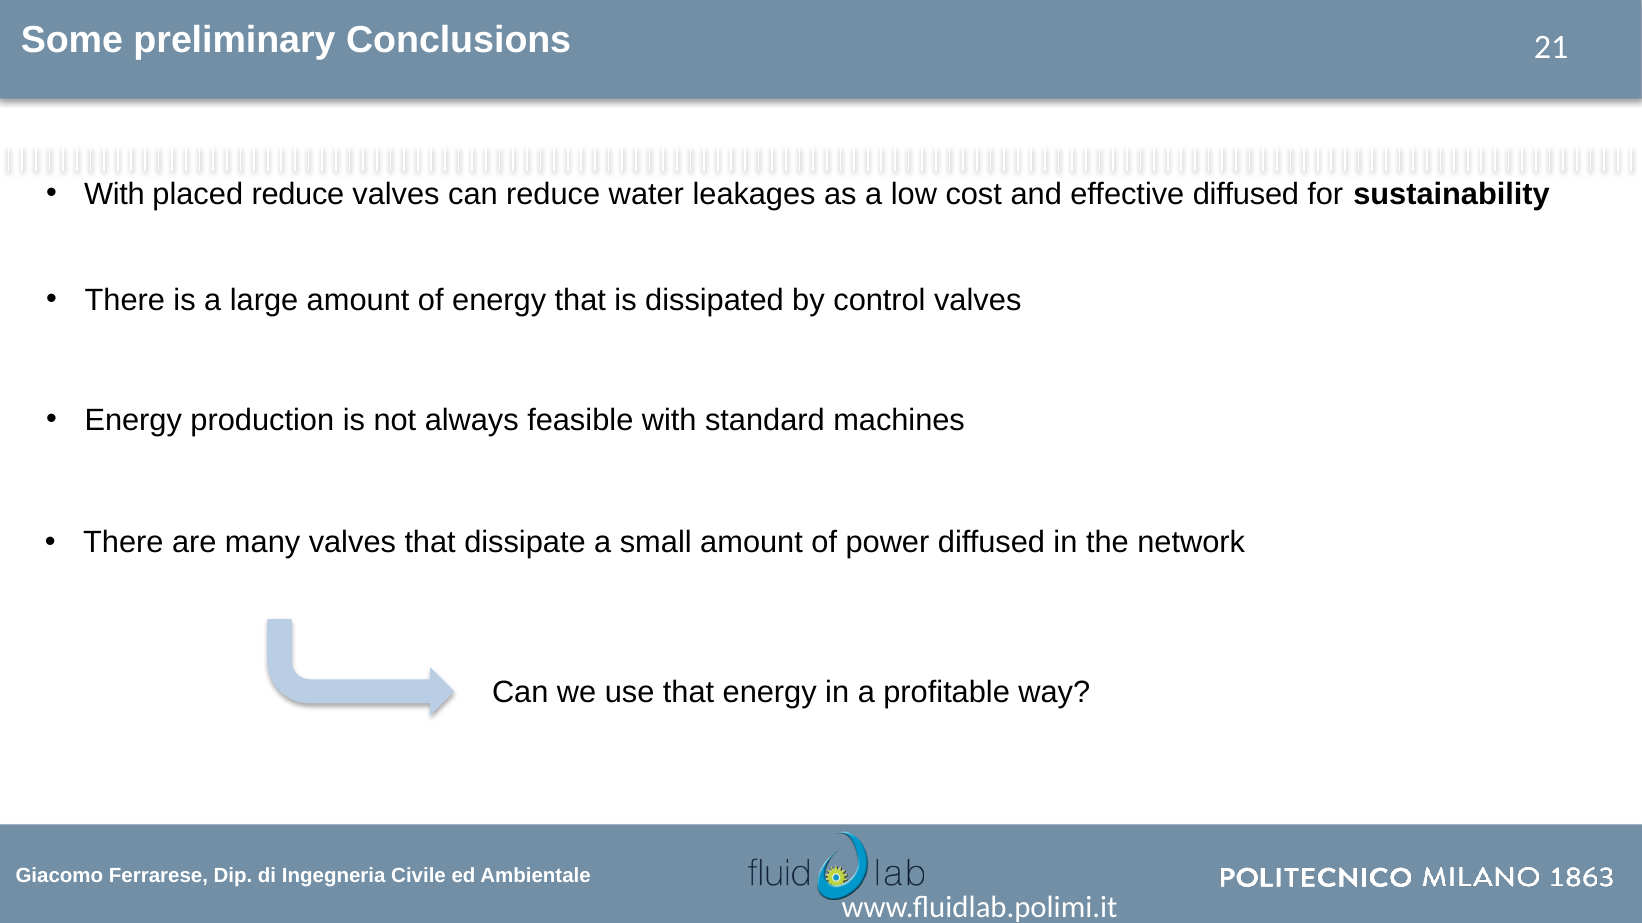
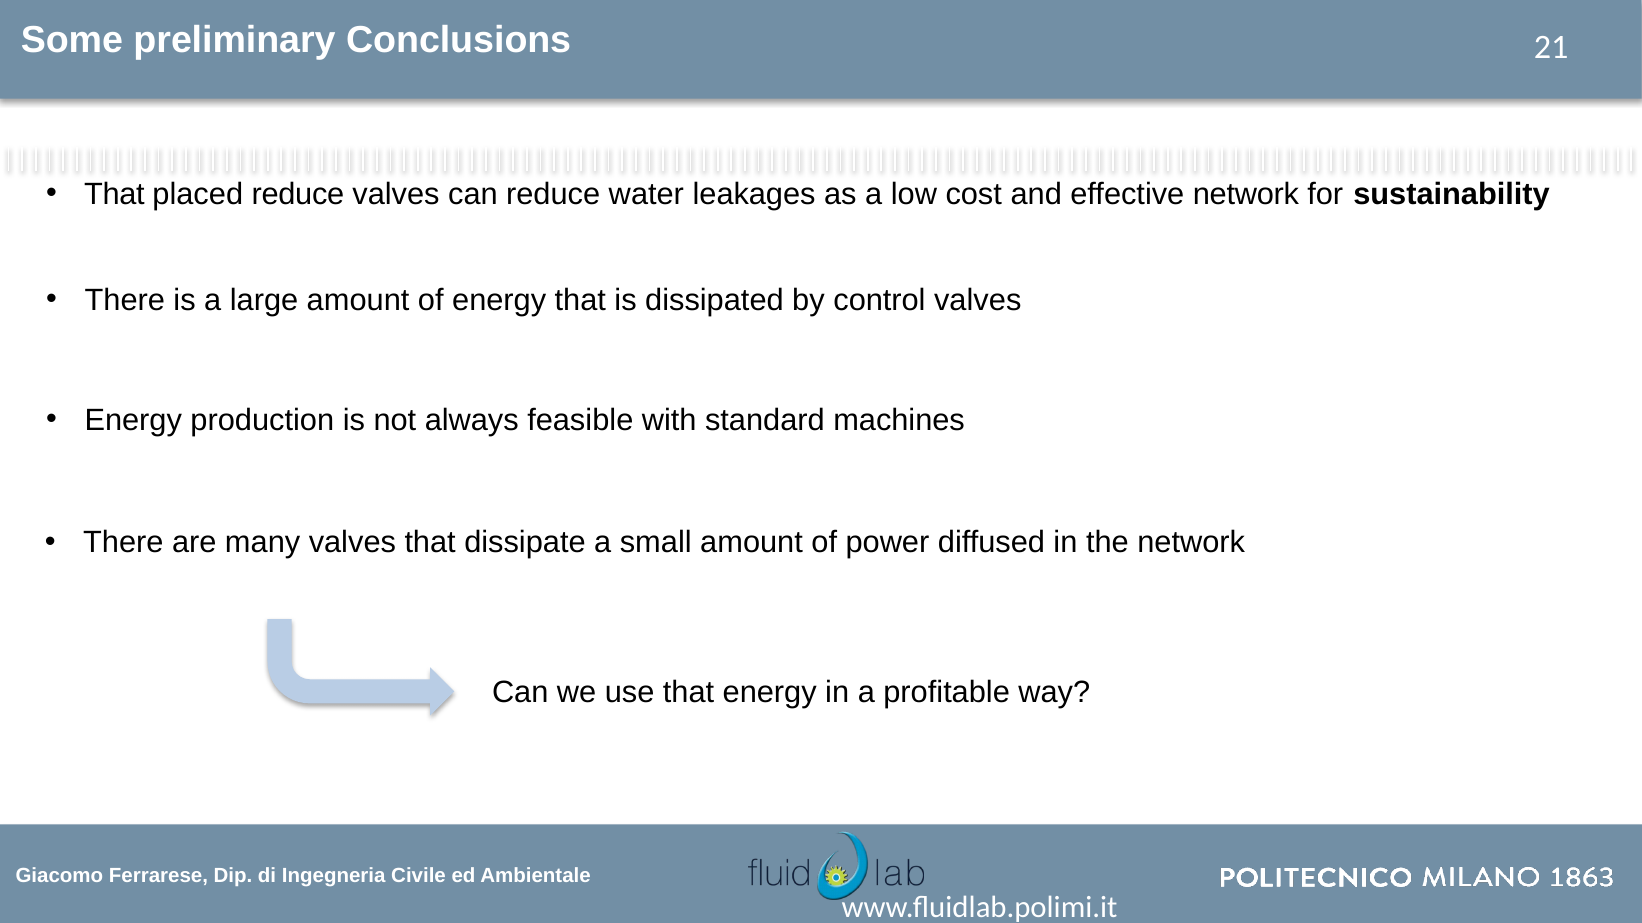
With at (114, 194): With -> That
effective diffused: diffused -> network
